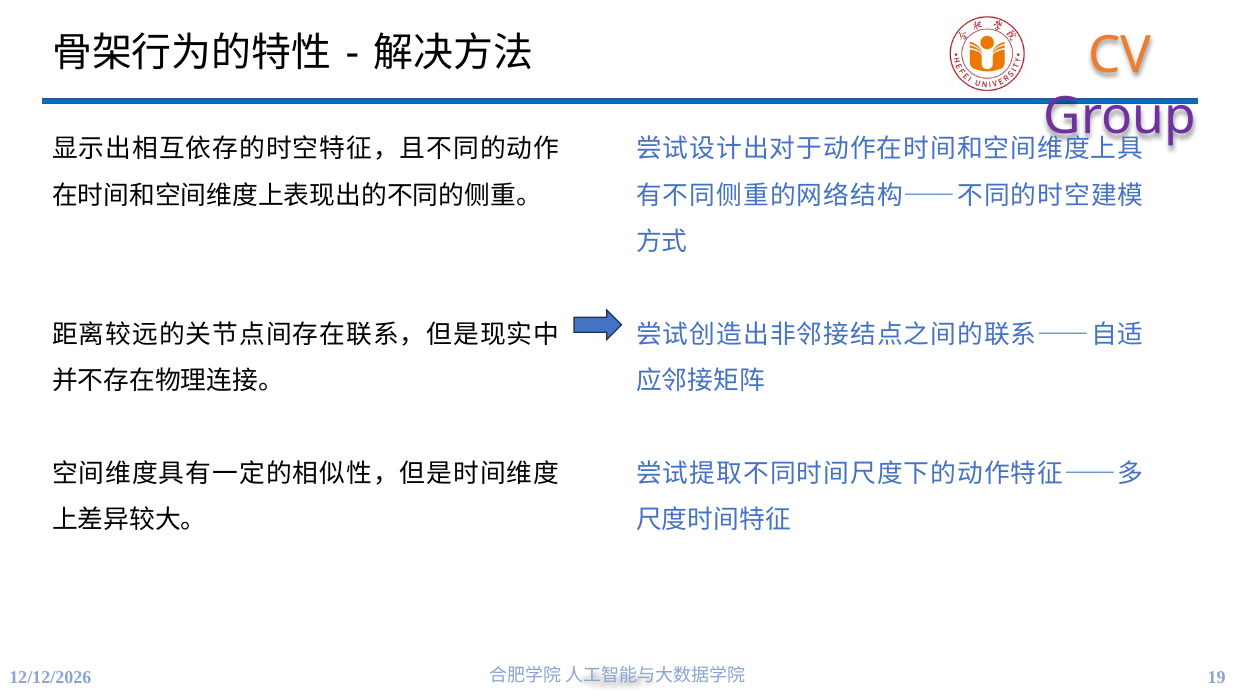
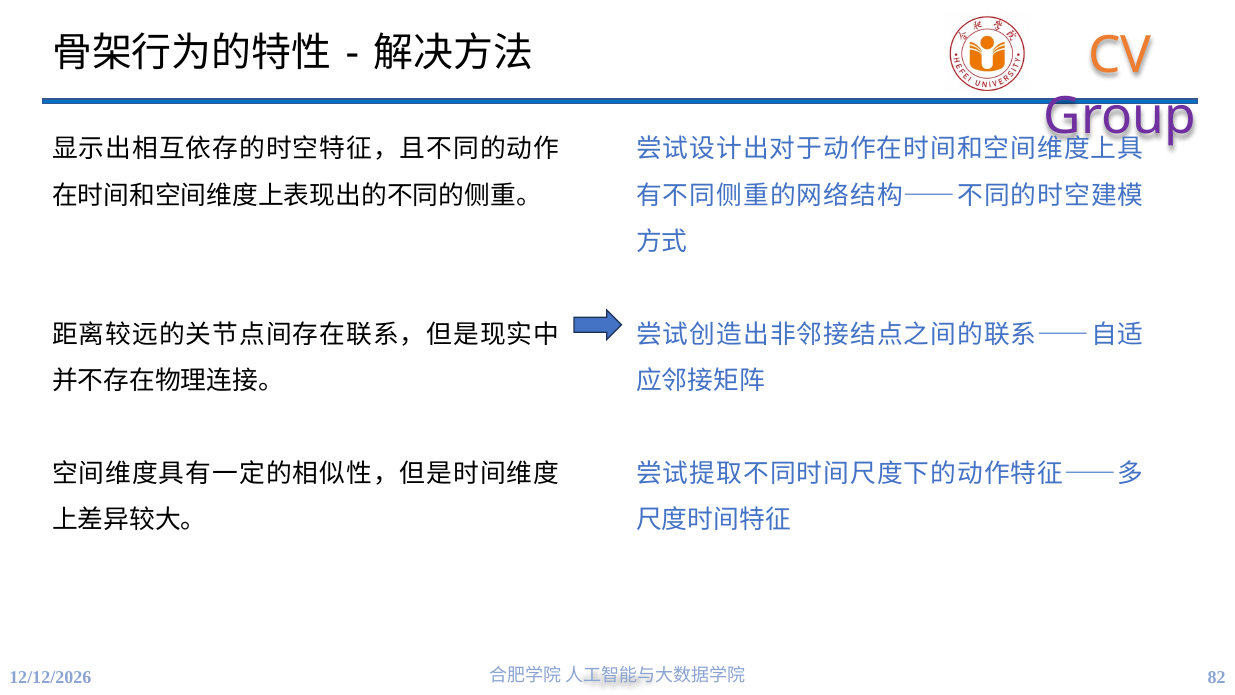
19: 19 -> 82
